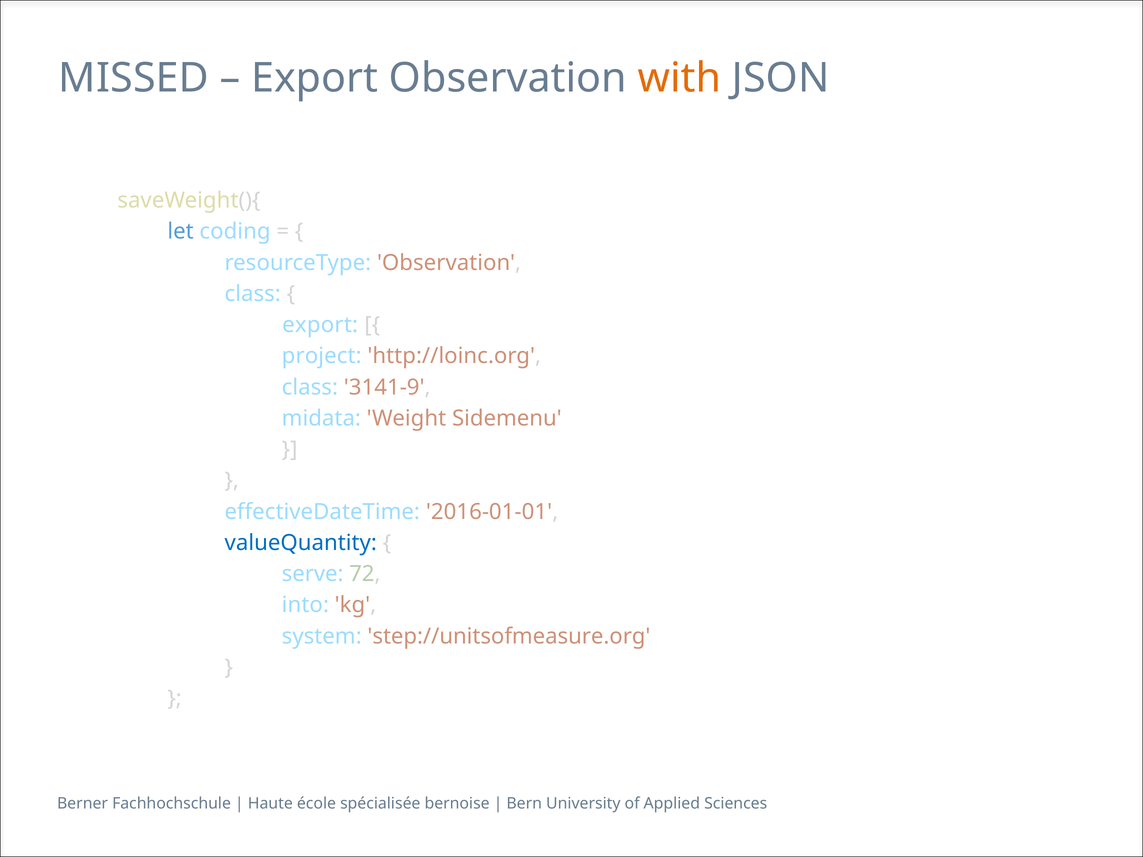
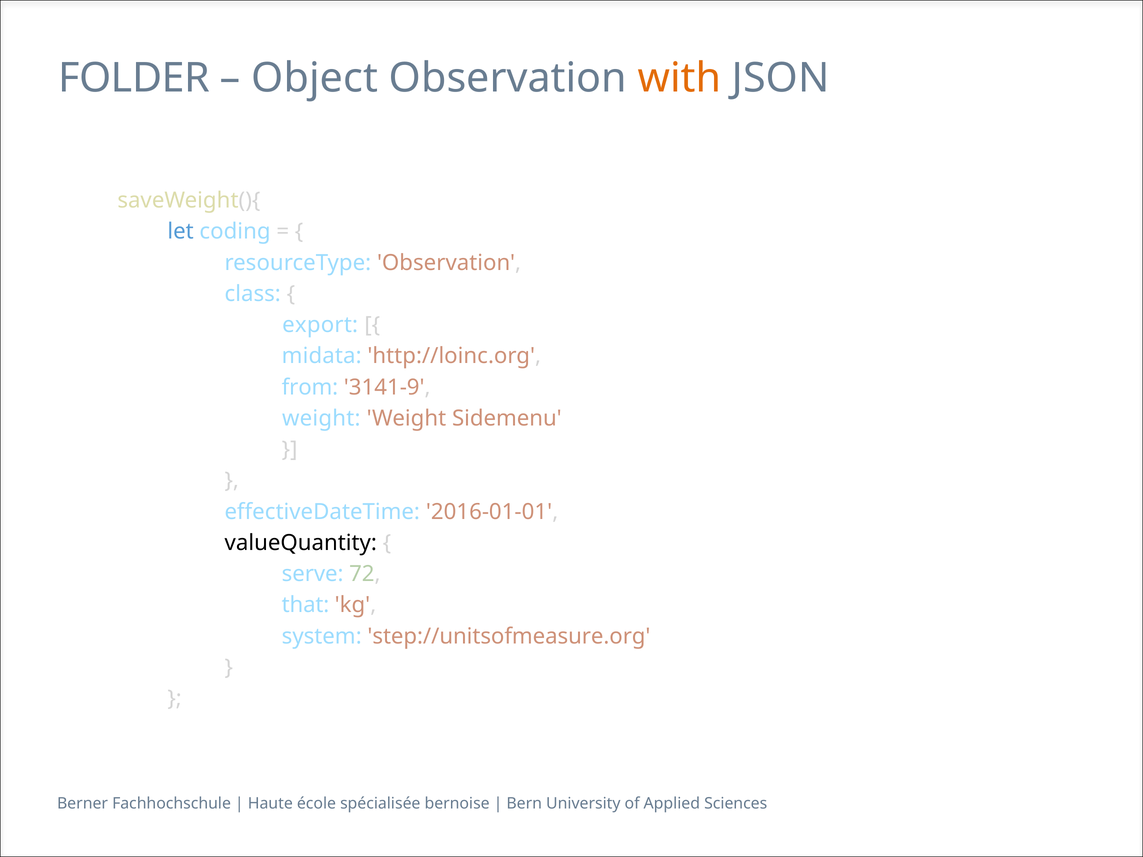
MISSED: MISSED -> FOLDER
Export at (315, 78): Export -> Object
project: project -> midata
class at (310, 387): class -> from
midata at (321, 418): midata -> weight
valueQuantity colour: blue -> black
into: into -> that
